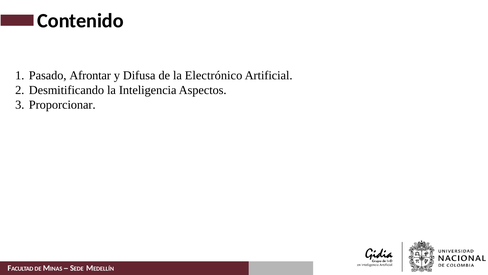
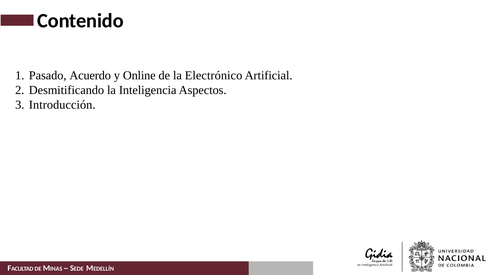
Afrontar: Afrontar -> Acuerdo
Difusa: Difusa -> Online
Proporcionar: Proporcionar -> Introducción
